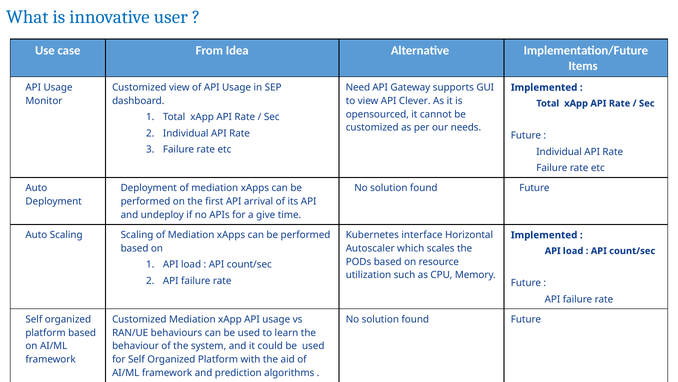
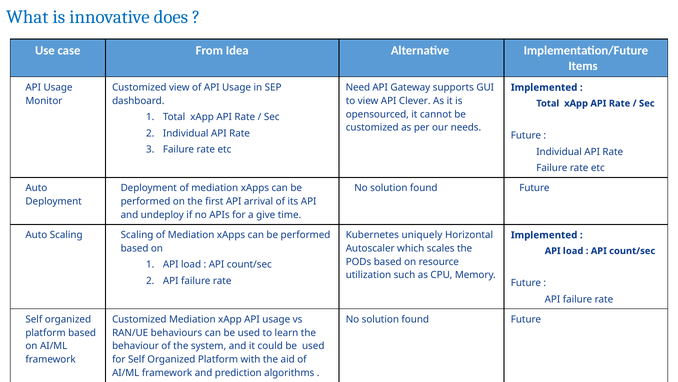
user: user -> does
interface: interface -> uniquely
